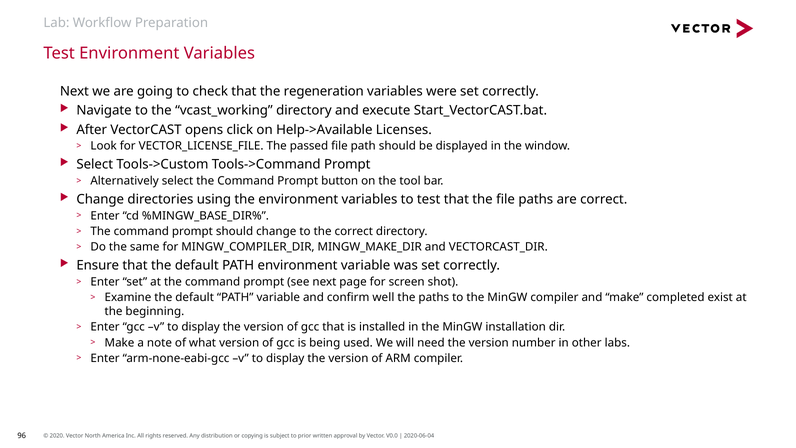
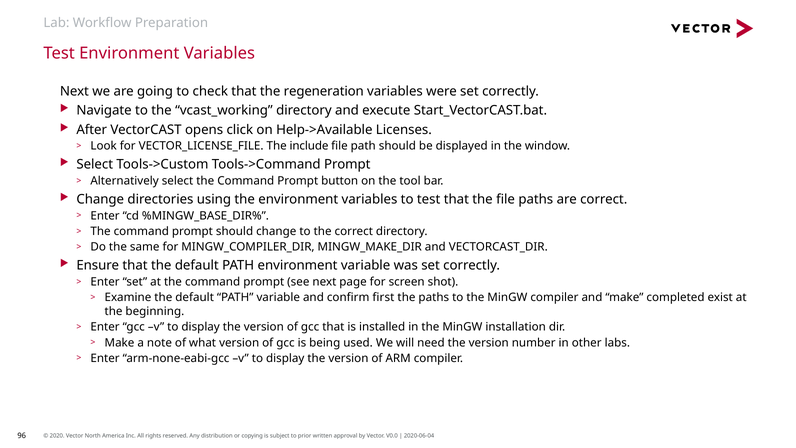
passed: passed -> include
well: well -> first
